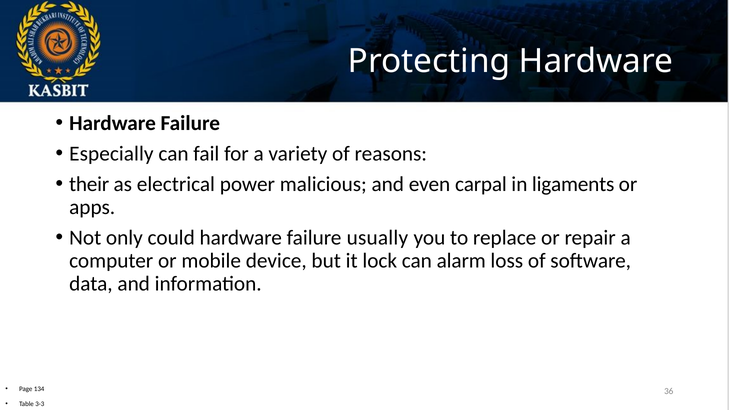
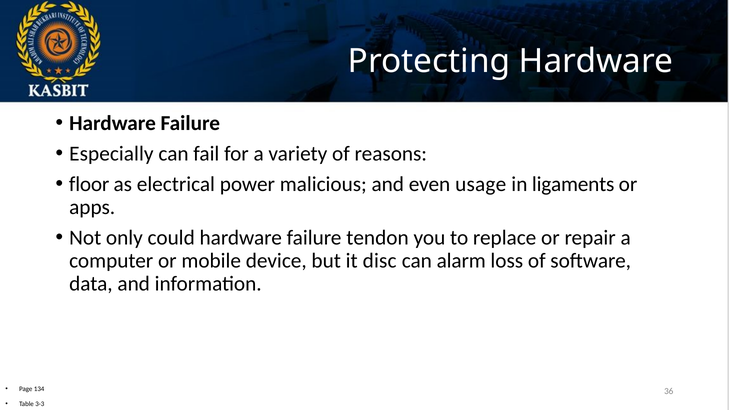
their: their -> floor
carpal: carpal -> usage
usually: usually -> tendon
lock: lock -> disc
